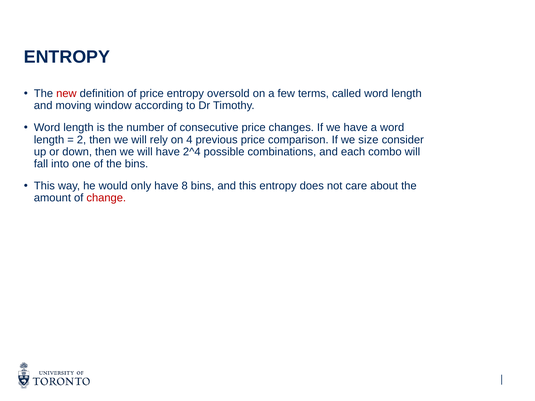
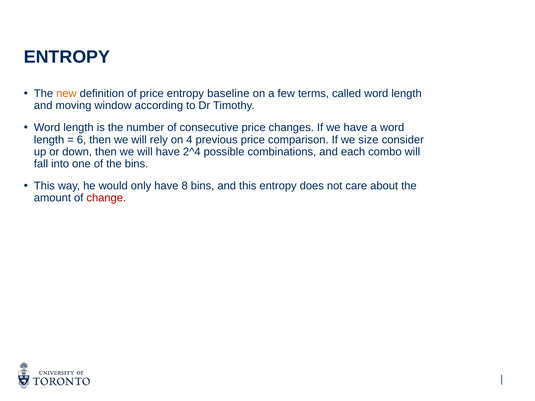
new colour: red -> orange
oversold: oversold -> baseline
2: 2 -> 6
